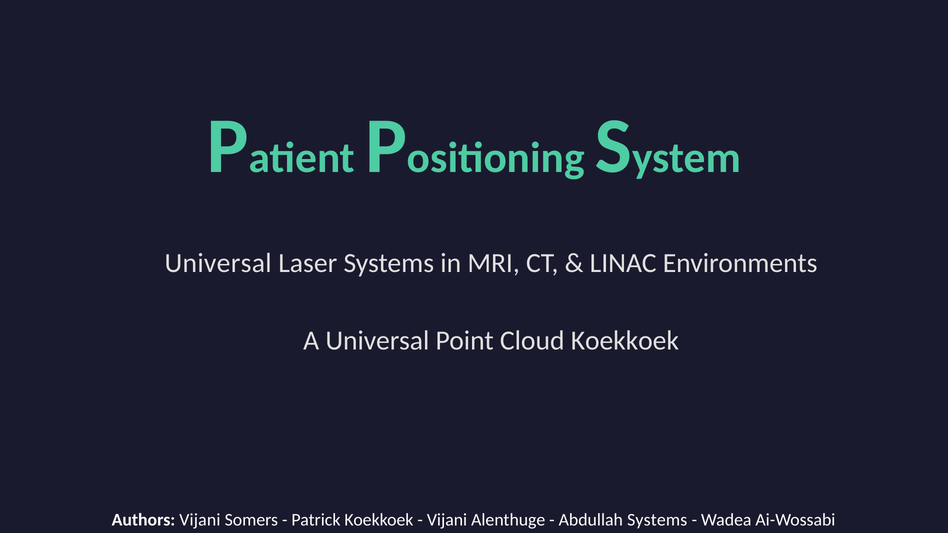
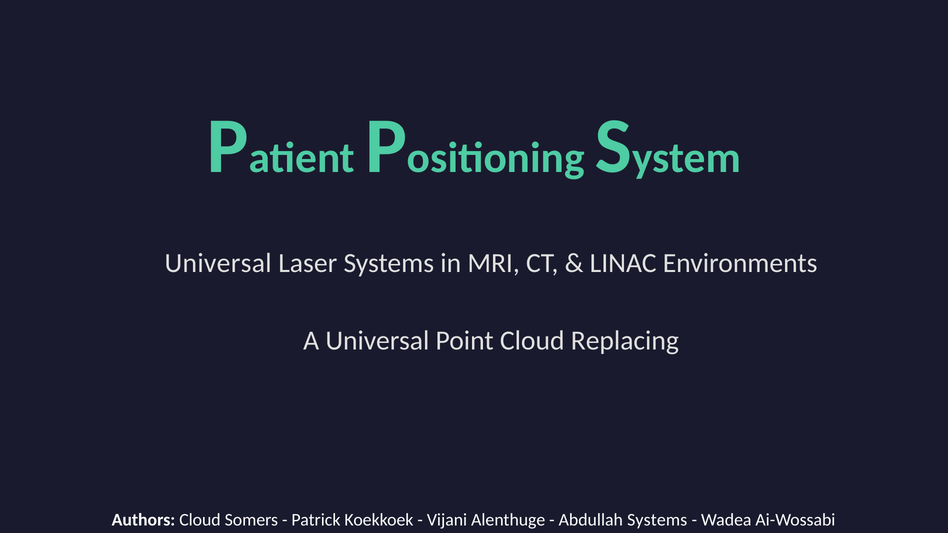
Cloud Koekkoek: Koekkoek -> Replacing
Authors Vijani: Vijani -> Cloud
